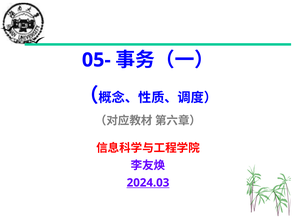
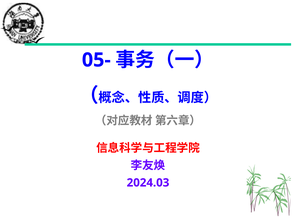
2024.03 underline: present -> none
